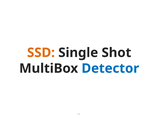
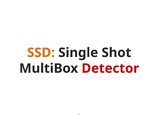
Detector colour: blue -> red
